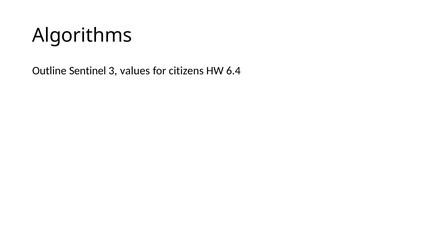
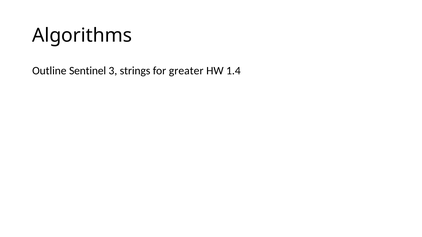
values: values -> strings
citizens: citizens -> greater
6.4: 6.4 -> 1.4
